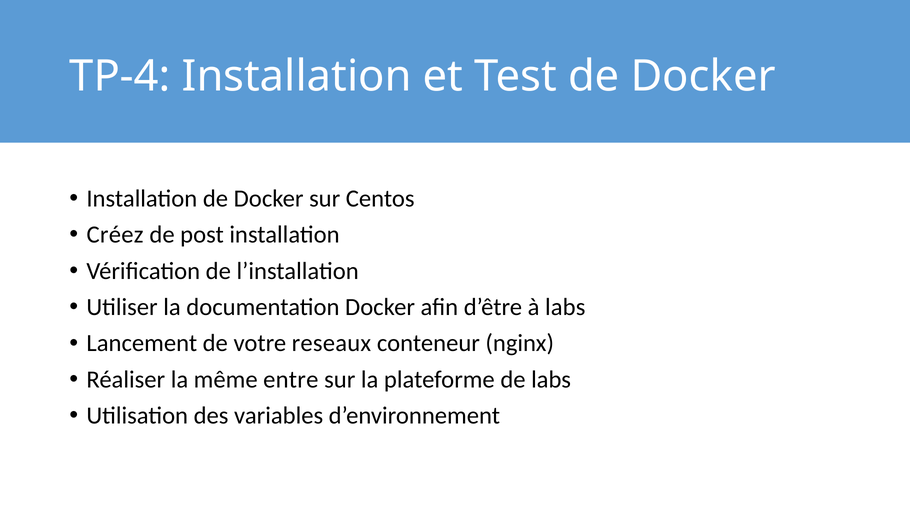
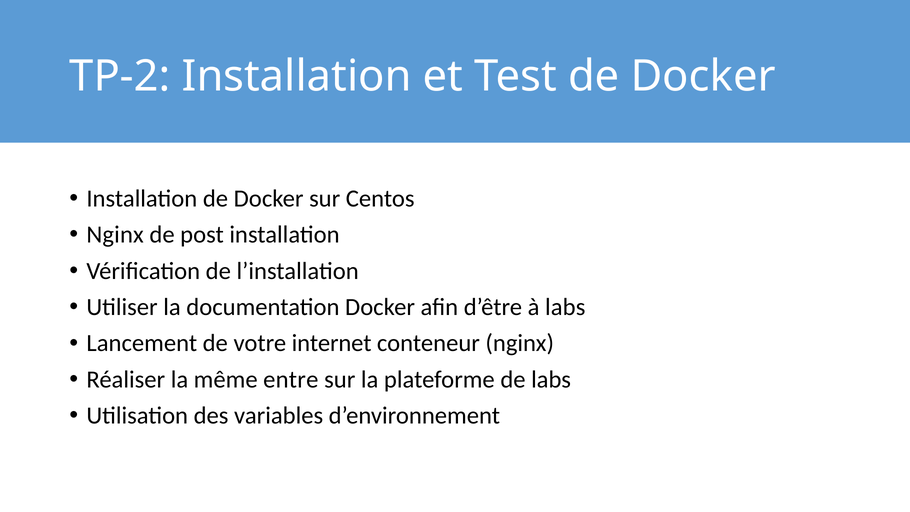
TP-4: TP-4 -> TP-2
Créez at (115, 235): Créez -> Nginx
reseaux: reseaux -> internet
